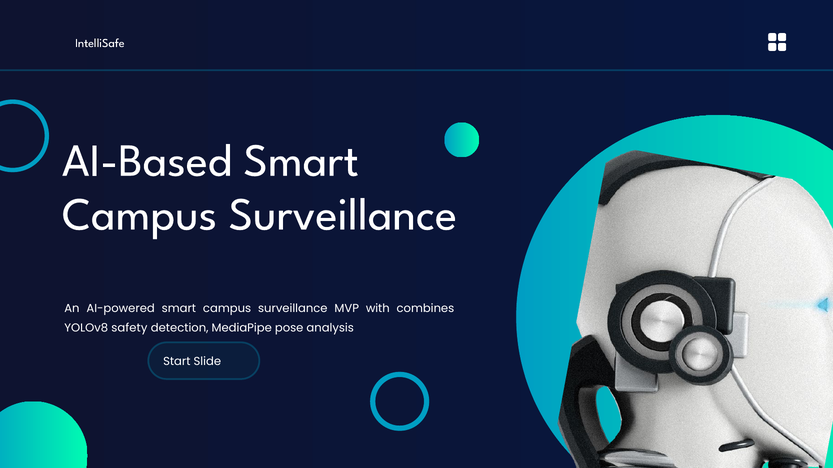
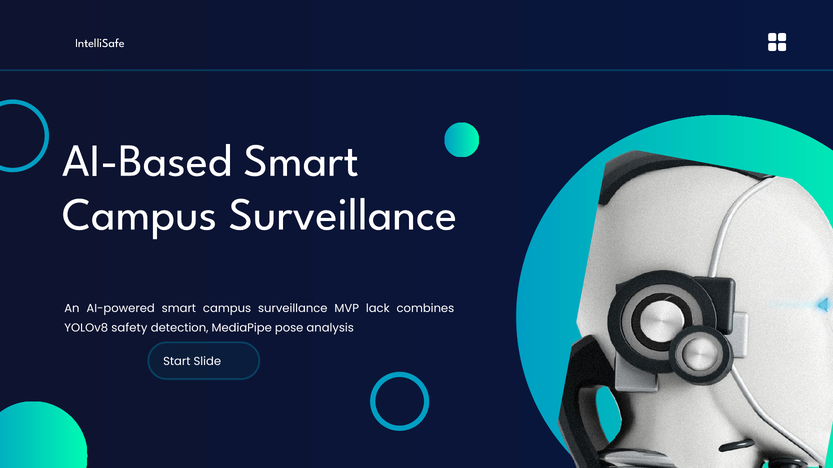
with: with -> lack
